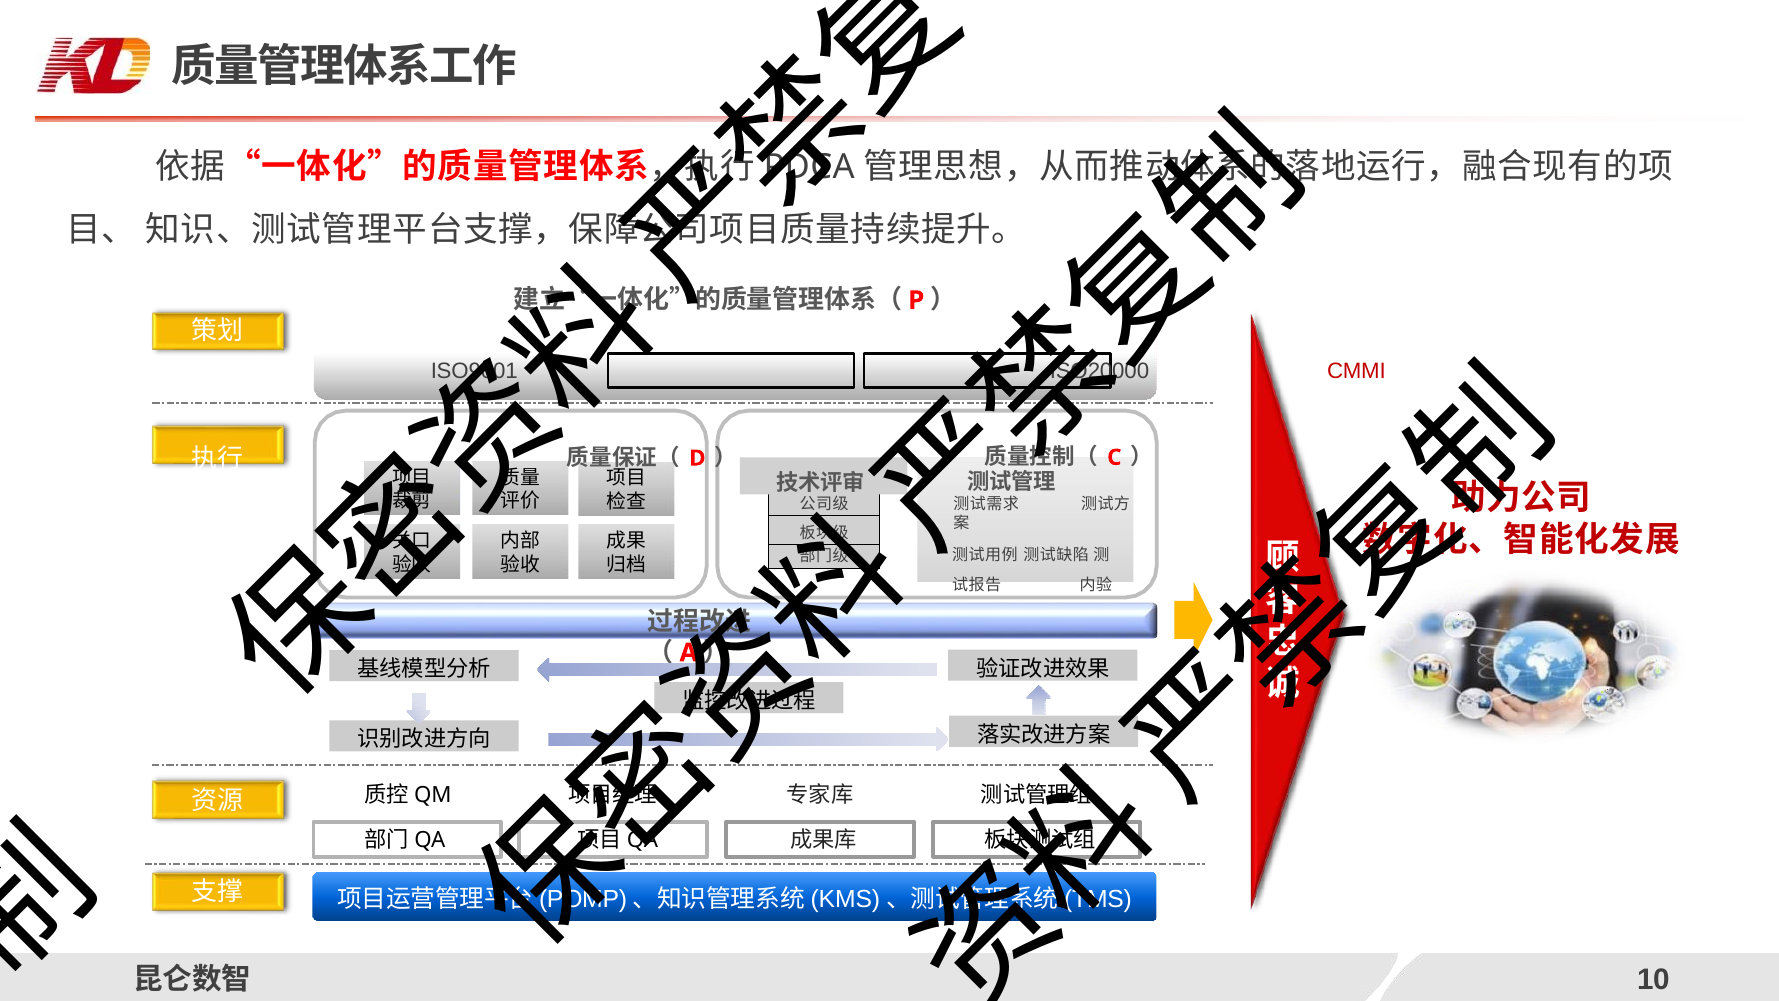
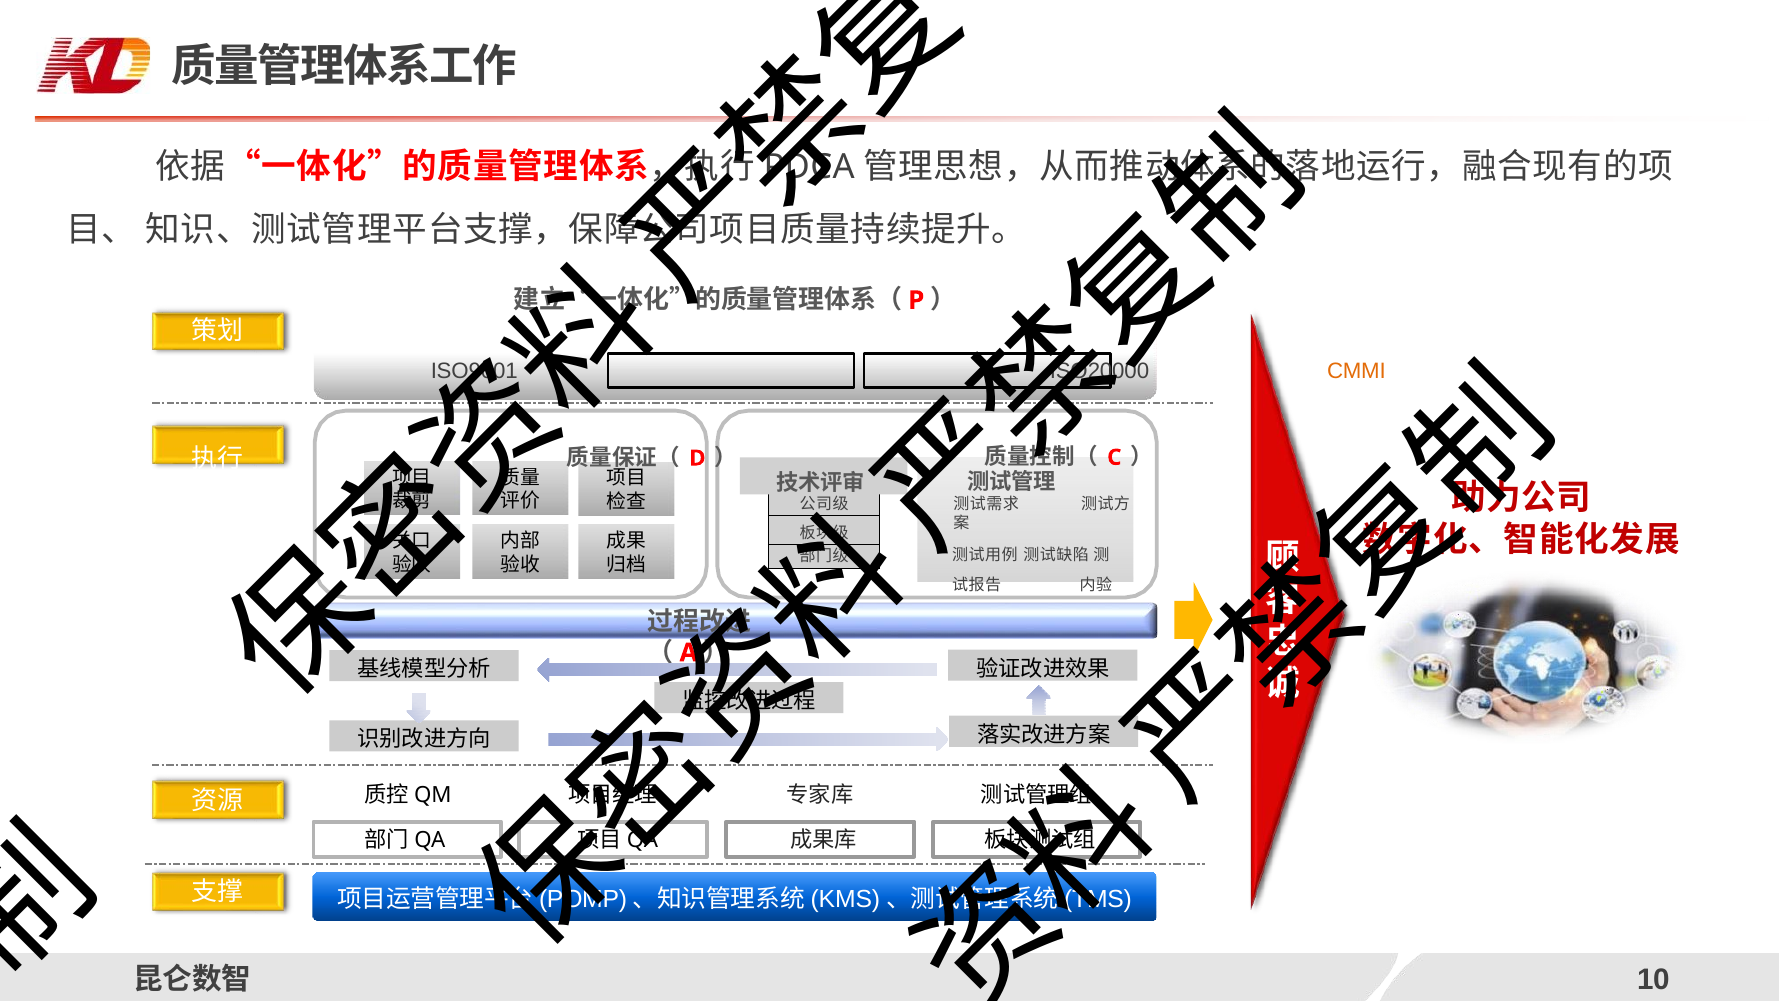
CMMI colour: red -> orange
